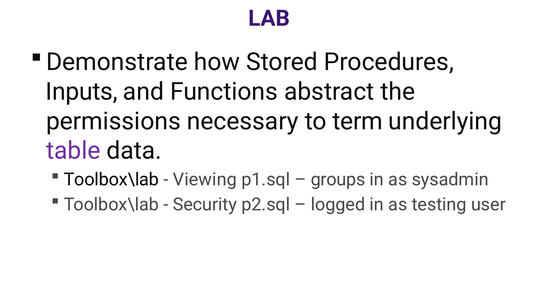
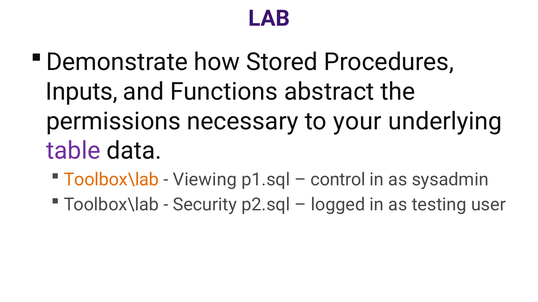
term: term -> your
Toolbox\lab at (111, 180) colour: black -> orange
groups: groups -> control
